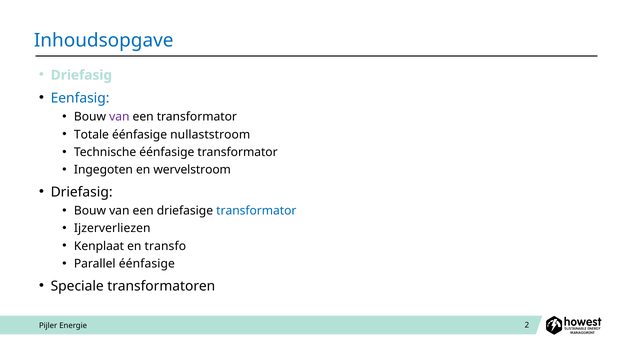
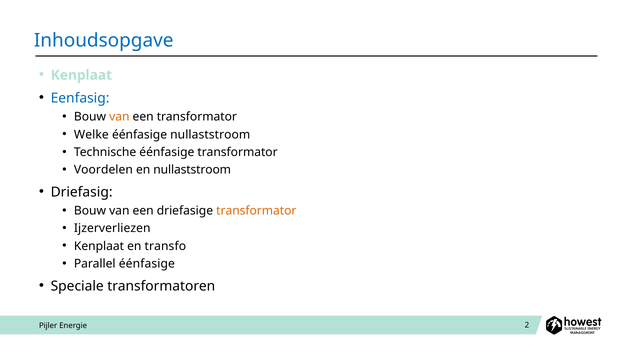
Driefasig at (81, 75): Driefasig -> Kenplaat
van at (119, 117) colour: purple -> orange
Totale: Totale -> Welke
Ingegoten: Ingegoten -> Voordelen
en wervelstroom: wervelstroom -> nullaststroom
transformator at (256, 211) colour: blue -> orange
